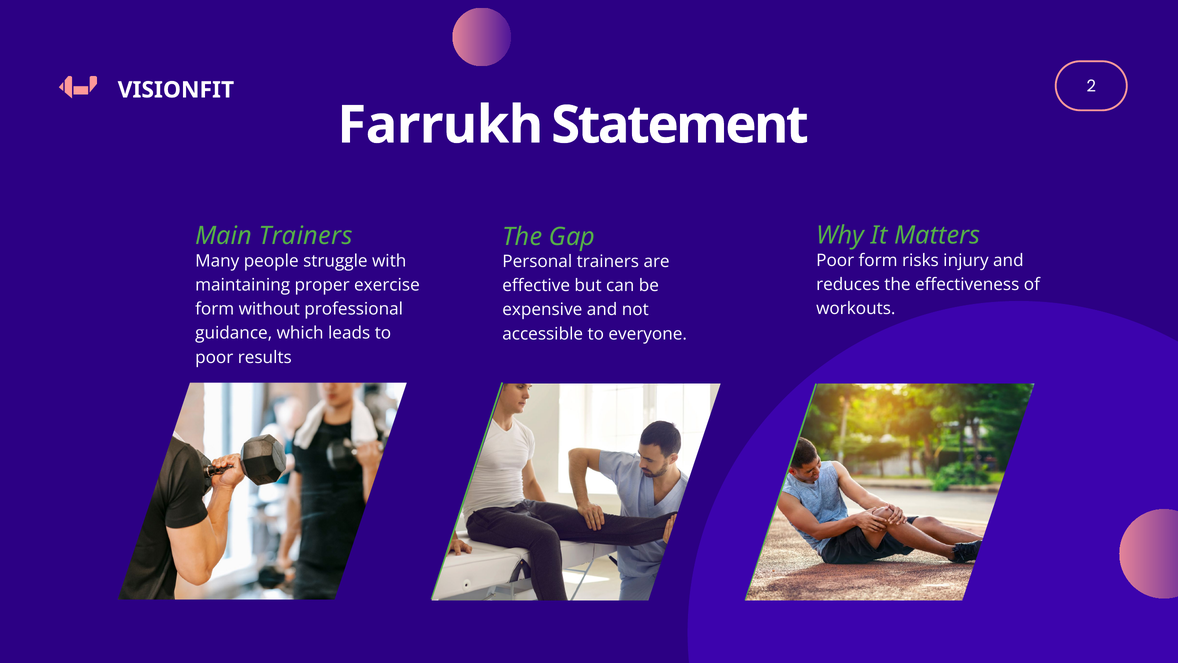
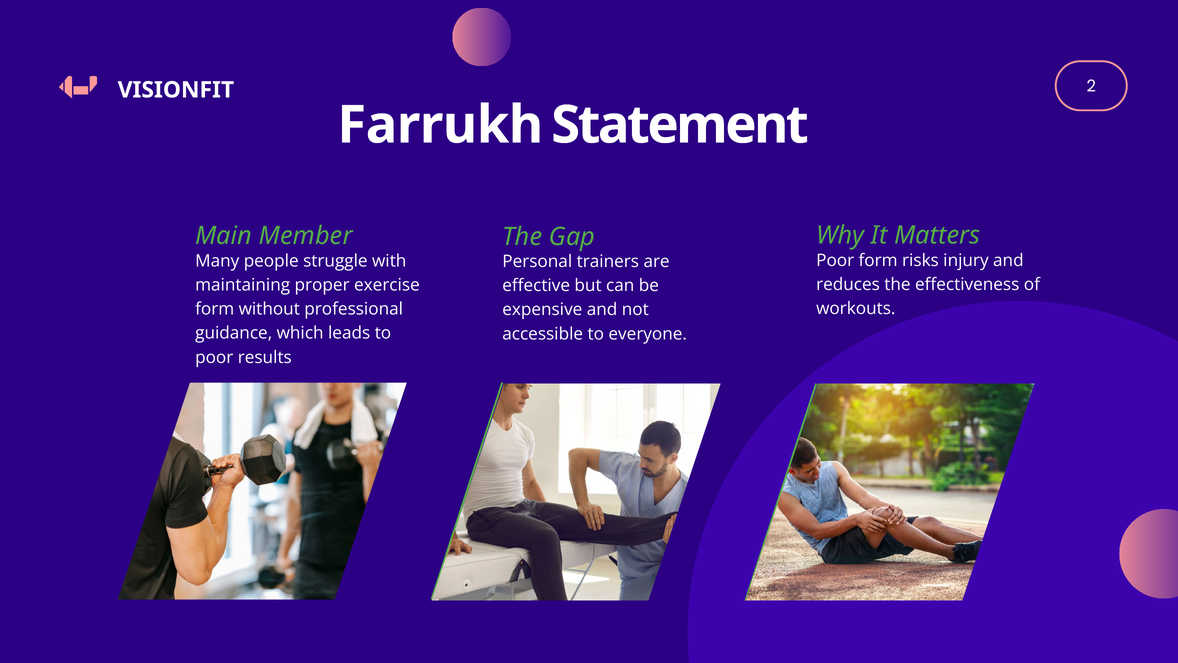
Main Trainers: Trainers -> Member
